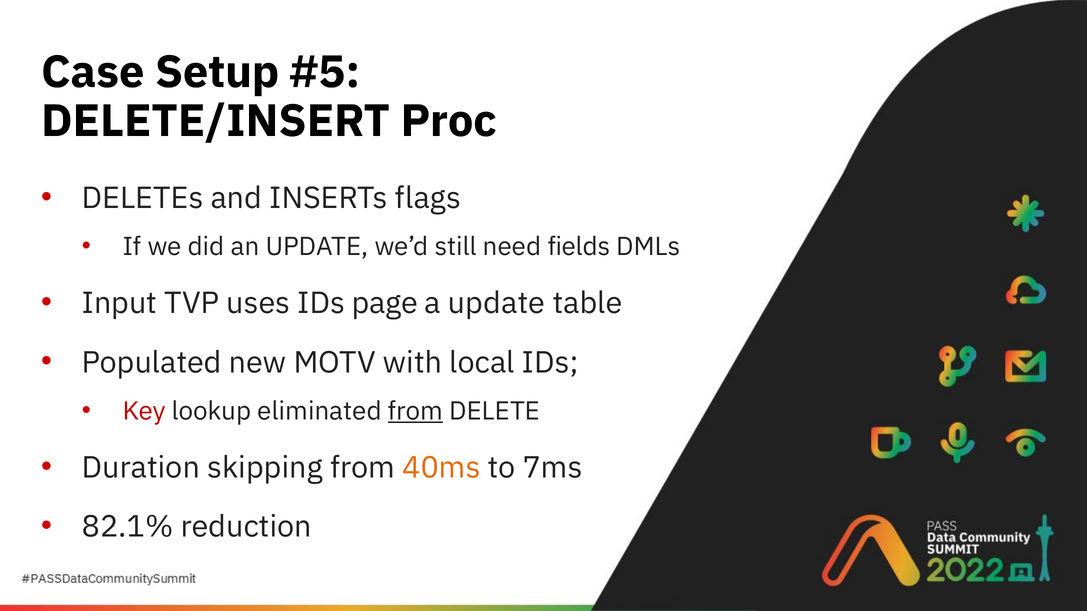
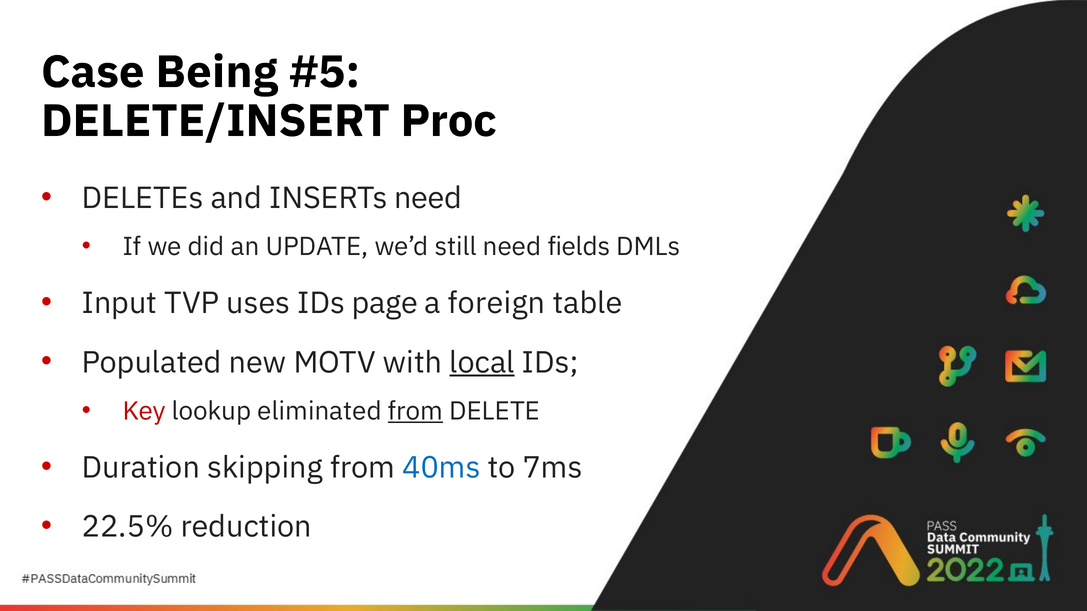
Setup: Setup -> Being
INSERTs flags: flags -> need
a update: update -> foreign
local underline: none -> present
40ms colour: orange -> blue
82.1%: 82.1% -> 22.5%
